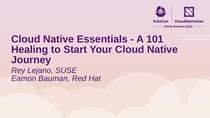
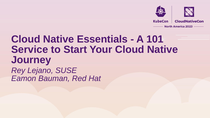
Healing: Healing -> Service
